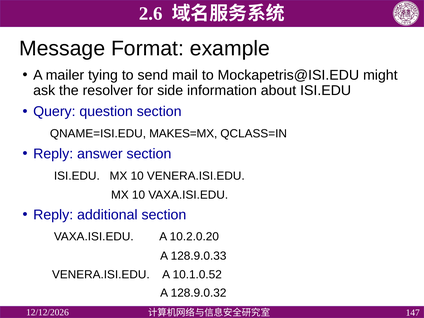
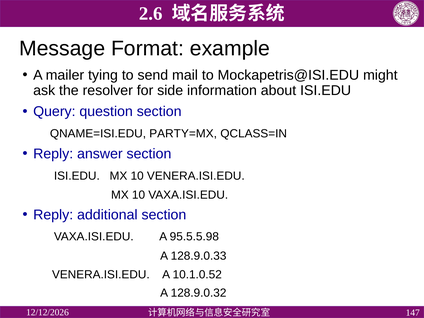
MAKES=MX: MAKES=MX -> PARTY=MX
10.2.0.20: 10.2.0.20 -> 95.5.5.98
